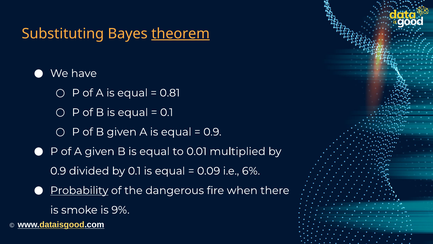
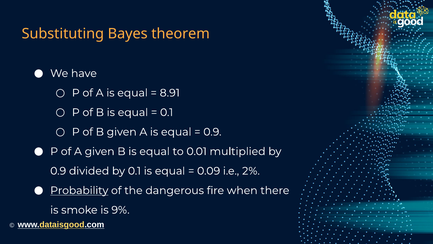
theorem underline: present -> none
0.81: 0.81 -> 8.91
6%: 6% -> 2%
